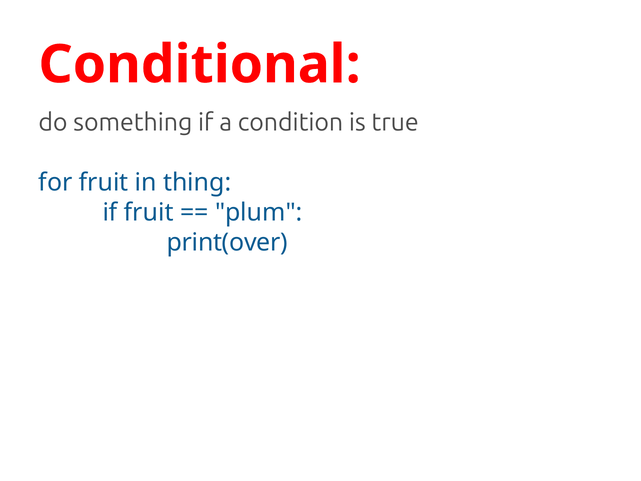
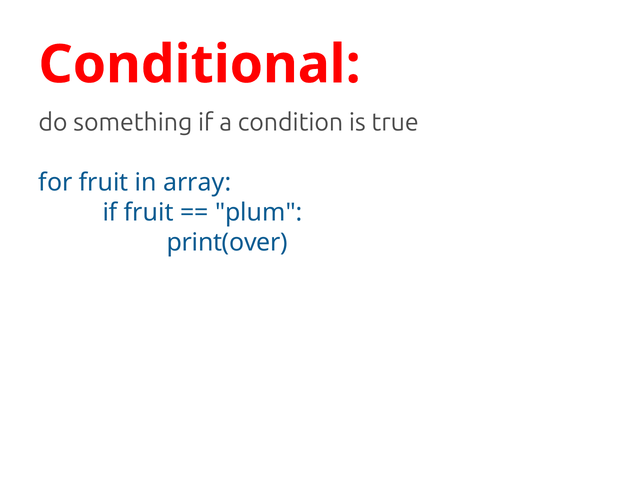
thing: thing -> array
